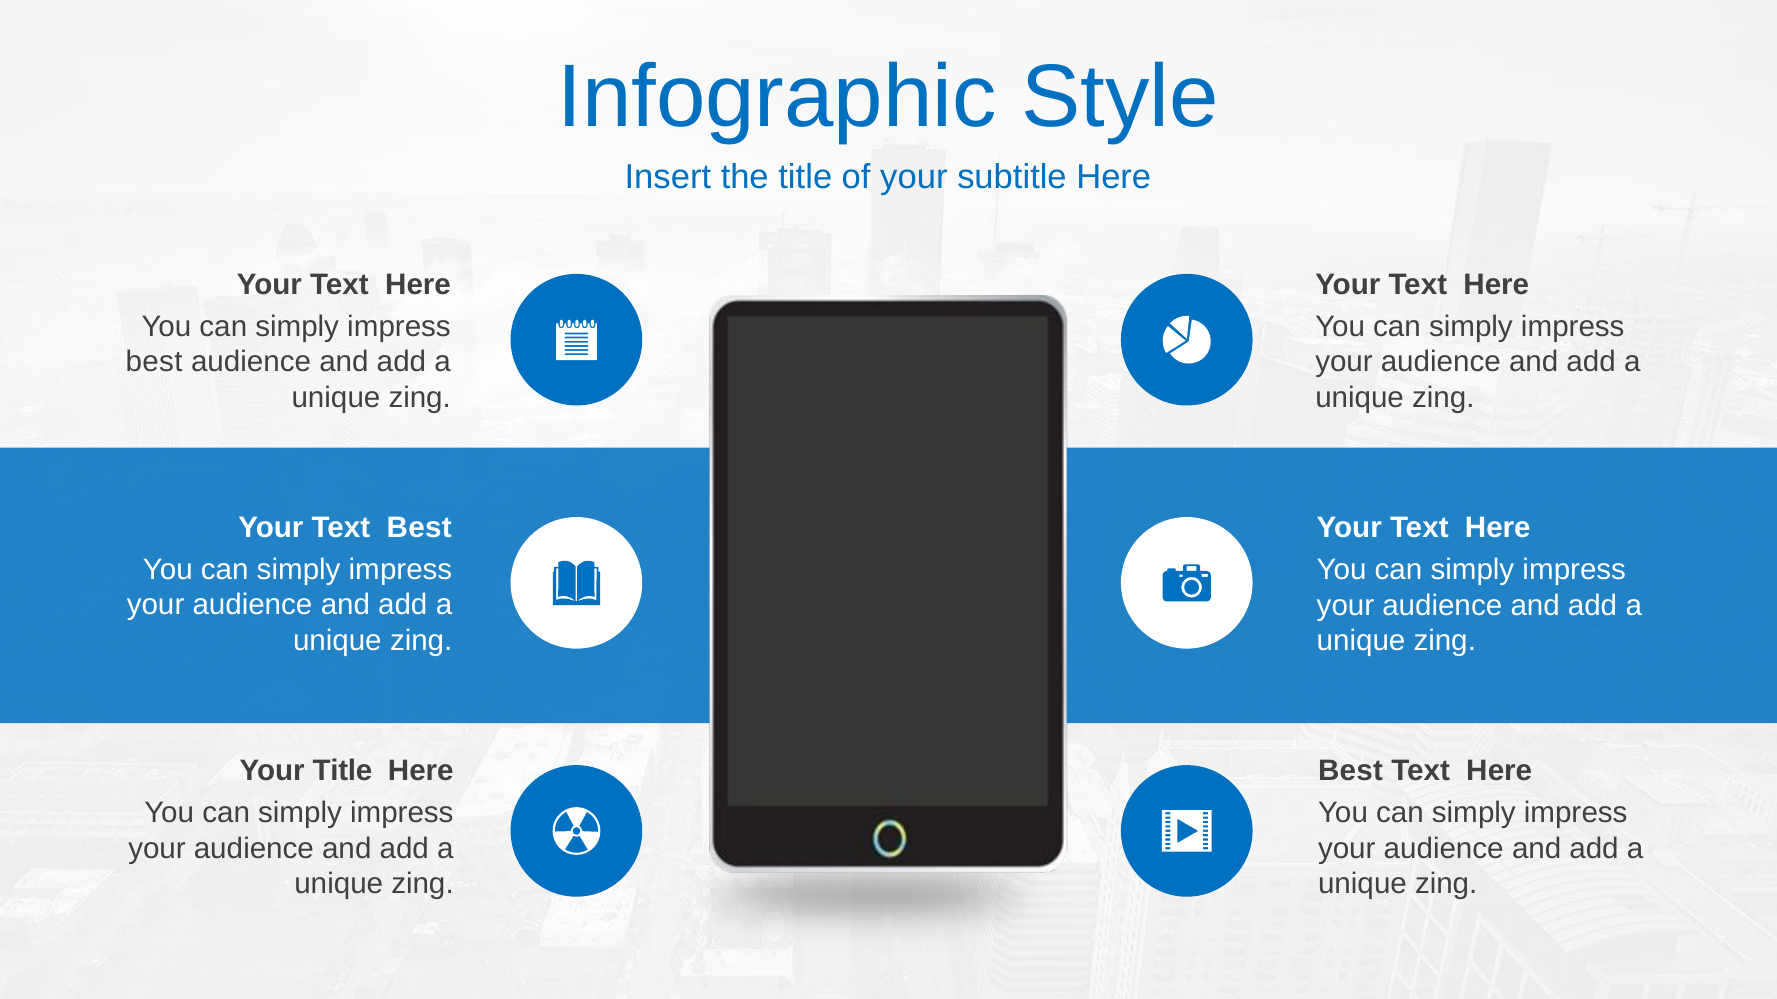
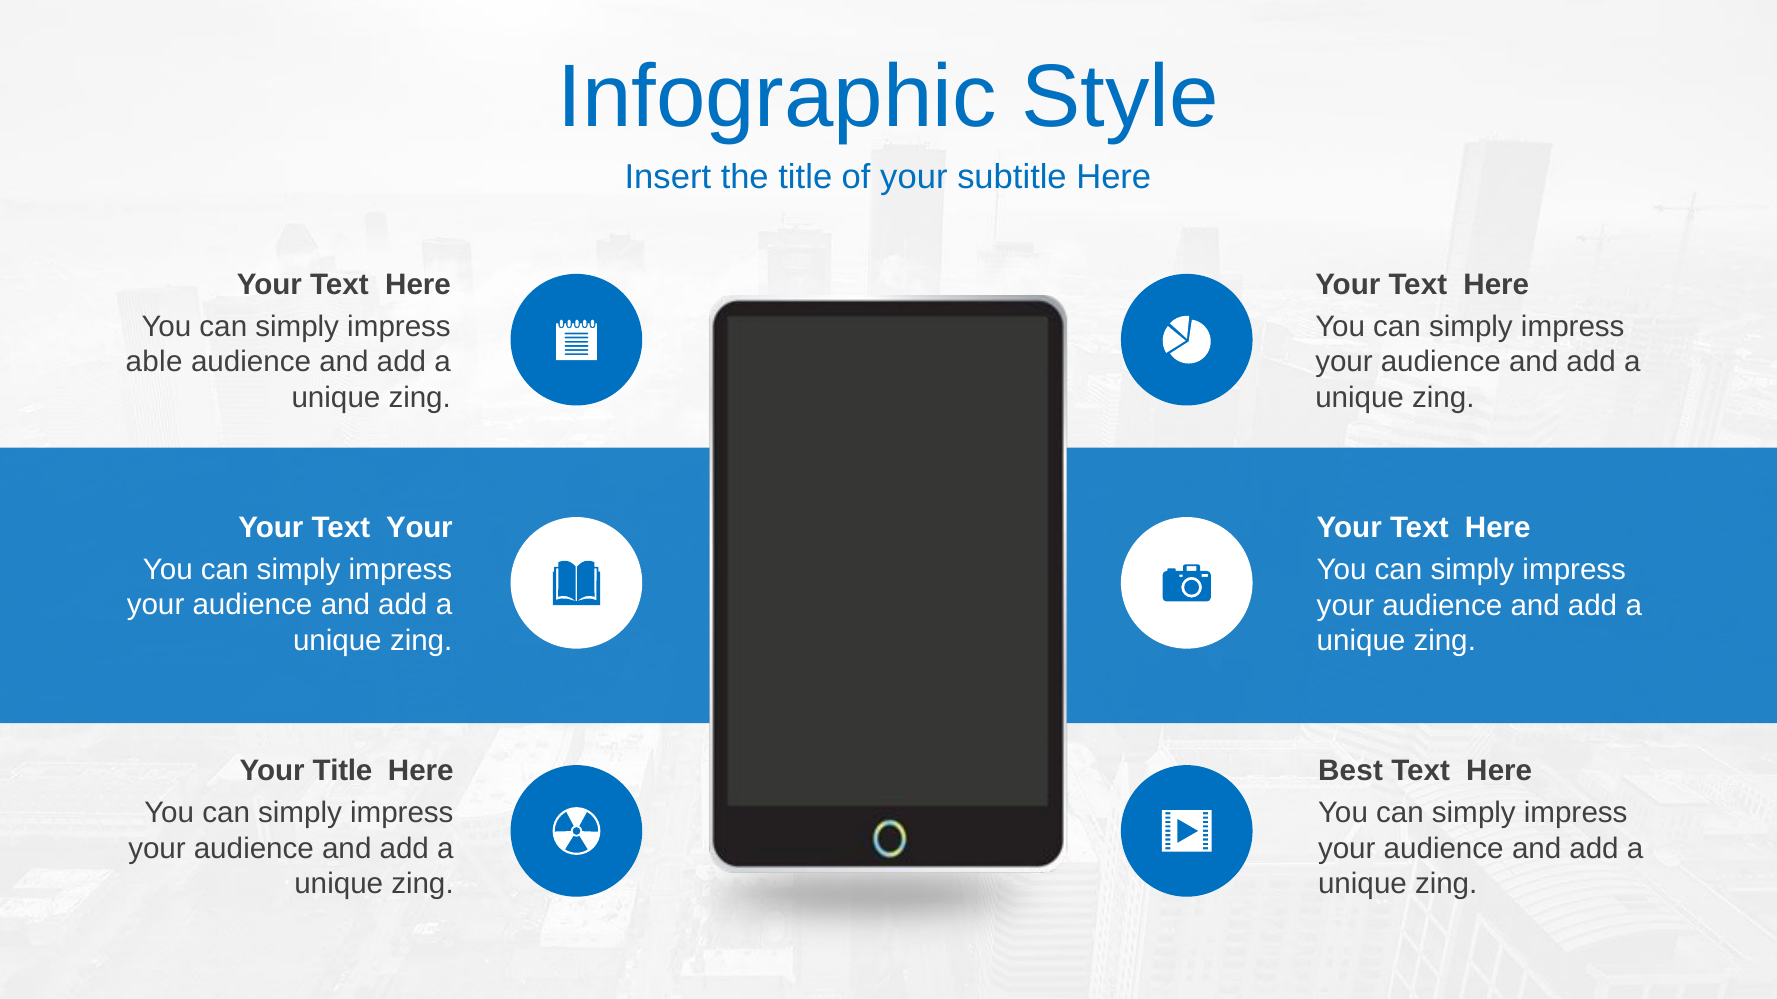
best at (154, 362): best -> able
Text Best: Best -> Your
